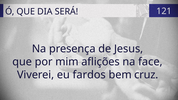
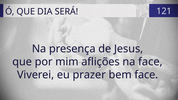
fardos: fardos -> prazer
bem cruz: cruz -> face
